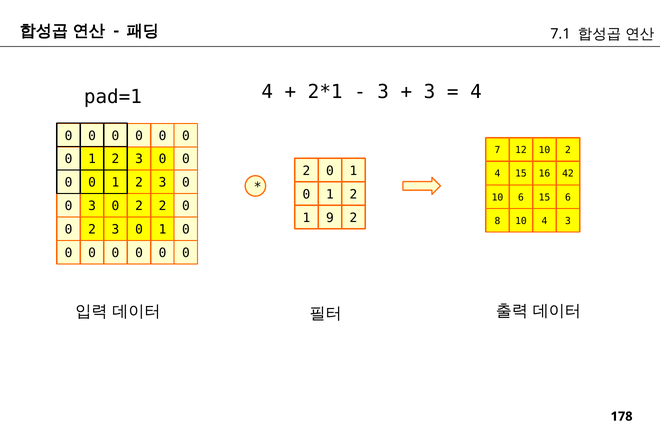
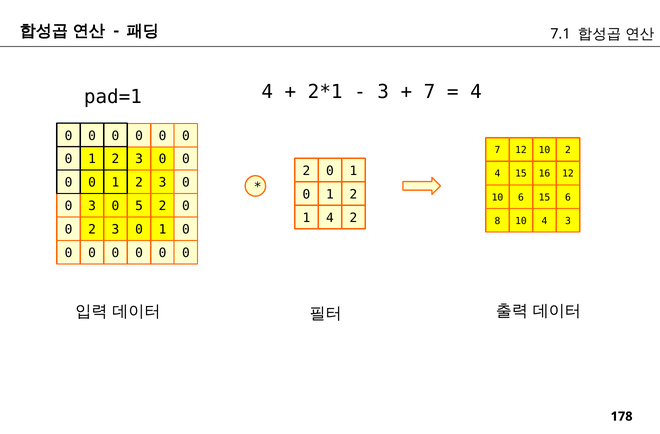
3 at (430, 92): 3 -> 7
16 42: 42 -> 12
0 2: 2 -> 5
1 9: 9 -> 4
